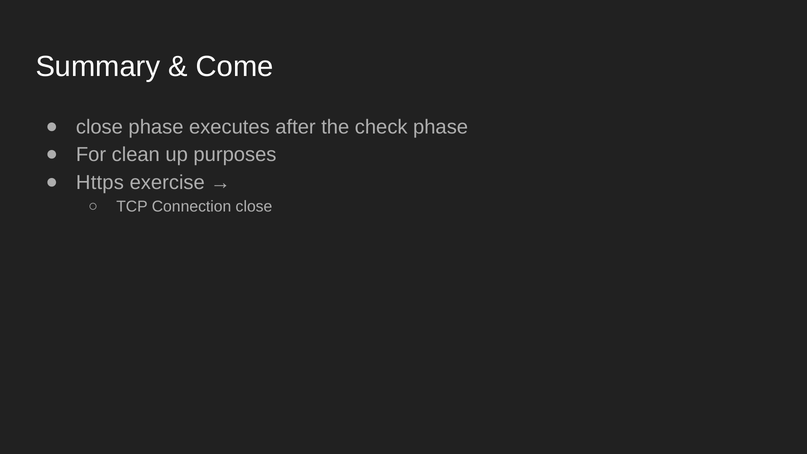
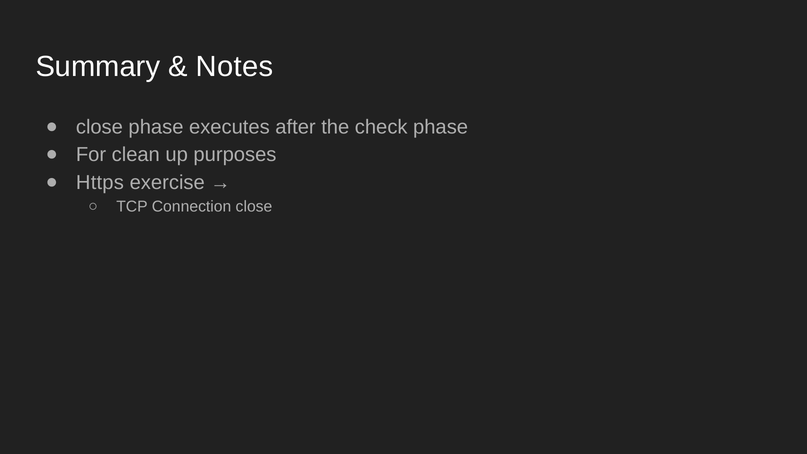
Come: Come -> Notes
